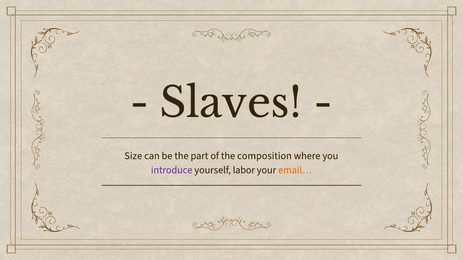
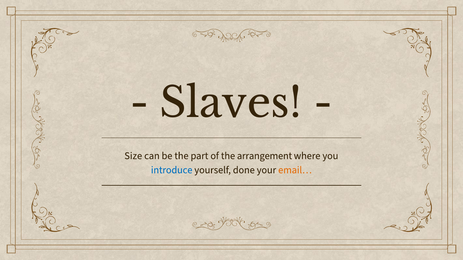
composition: composition -> arrangement
introduce colour: purple -> blue
labor: labor -> done
